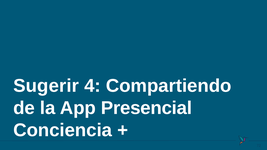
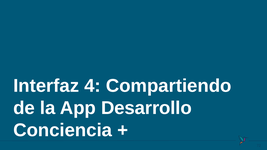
Sugerir: Sugerir -> Interfaz
Presencial: Presencial -> Desarrollo
